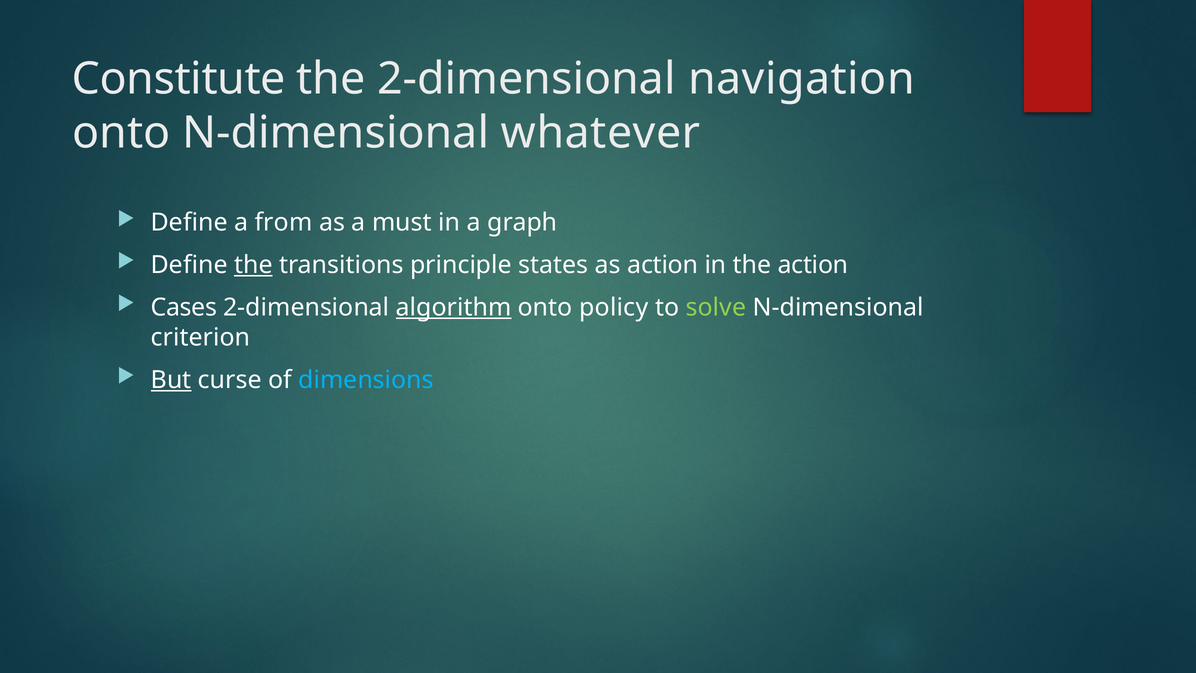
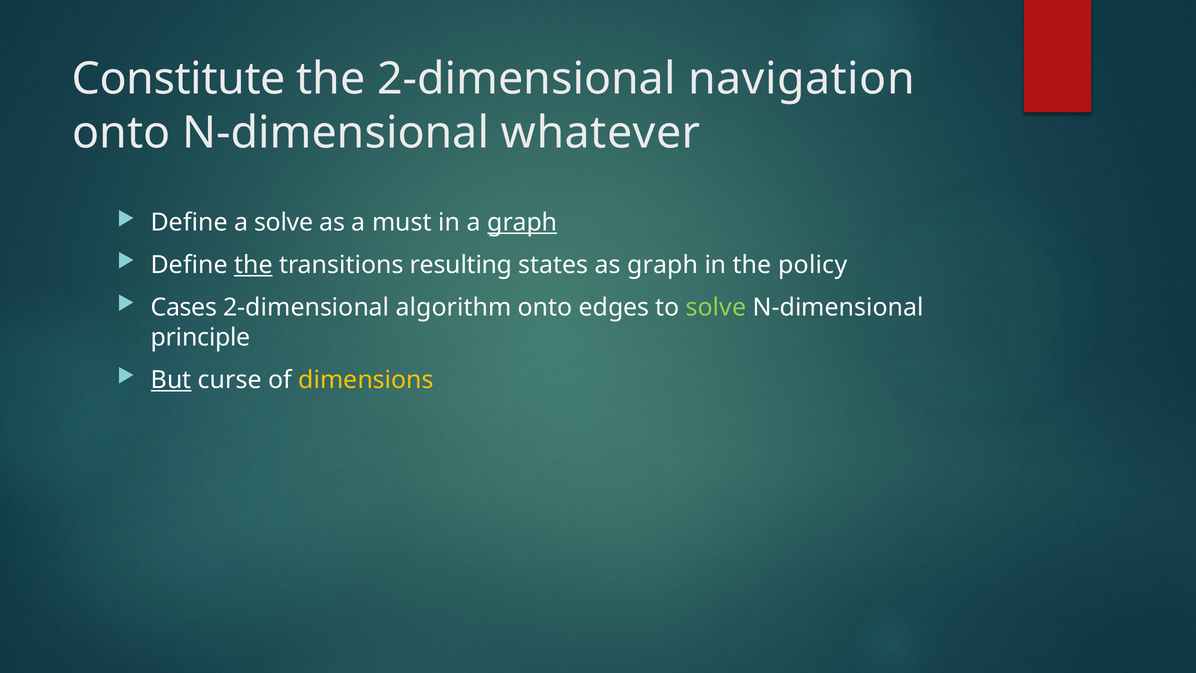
a from: from -> solve
graph at (522, 223) underline: none -> present
principle: principle -> resulting
as action: action -> graph
the action: action -> policy
algorithm underline: present -> none
policy: policy -> edges
criterion: criterion -> principle
dimensions colour: light blue -> yellow
